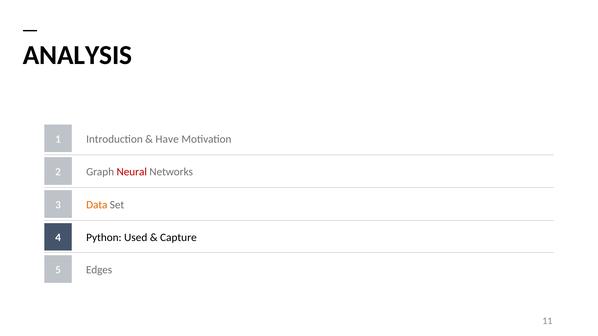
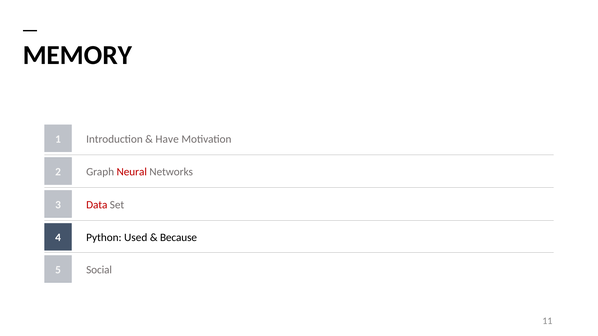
ANALYSIS: ANALYSIS -> MEMORY
Data colour: orange -> red
Capture: Capture -> Because
Edges: Edges -> Social
